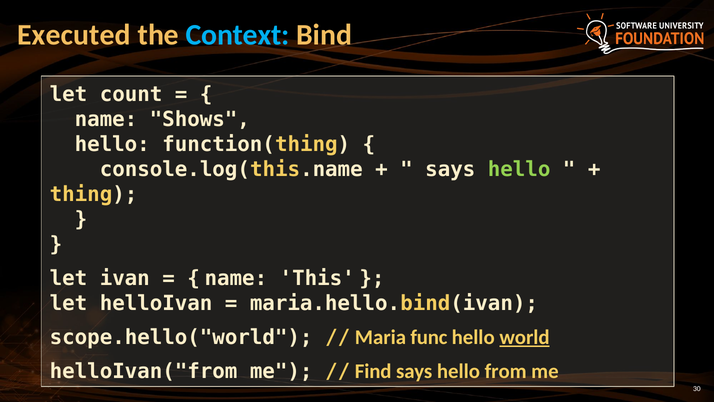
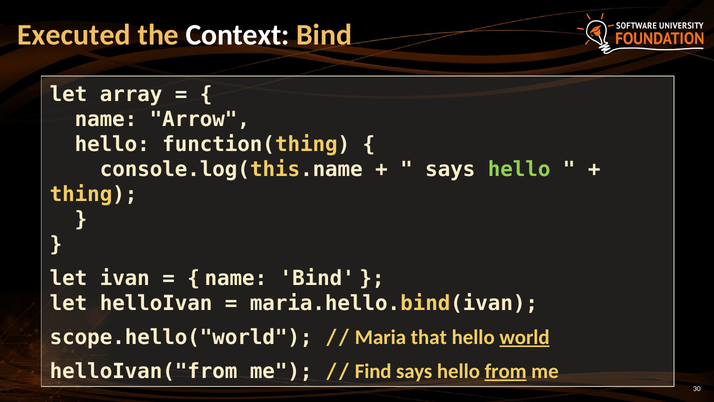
Context colour: light blue -> white
count: count -> array
Shows: Shows -> Arrow
name This: This -> Bind
func: func -> that
from underline: none -> present
